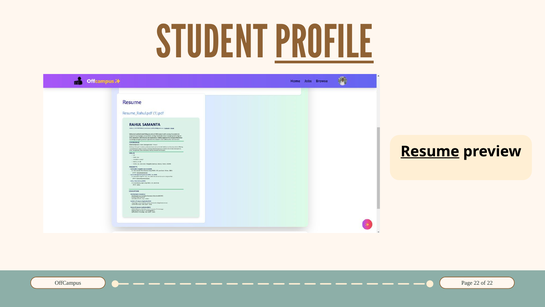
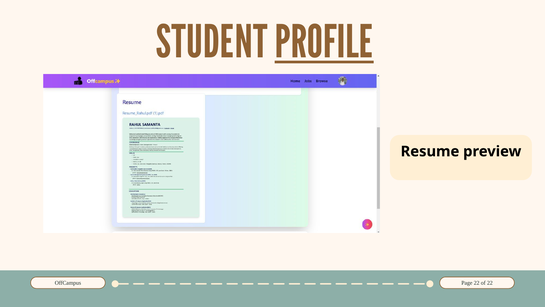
Resume underline: present -> none
